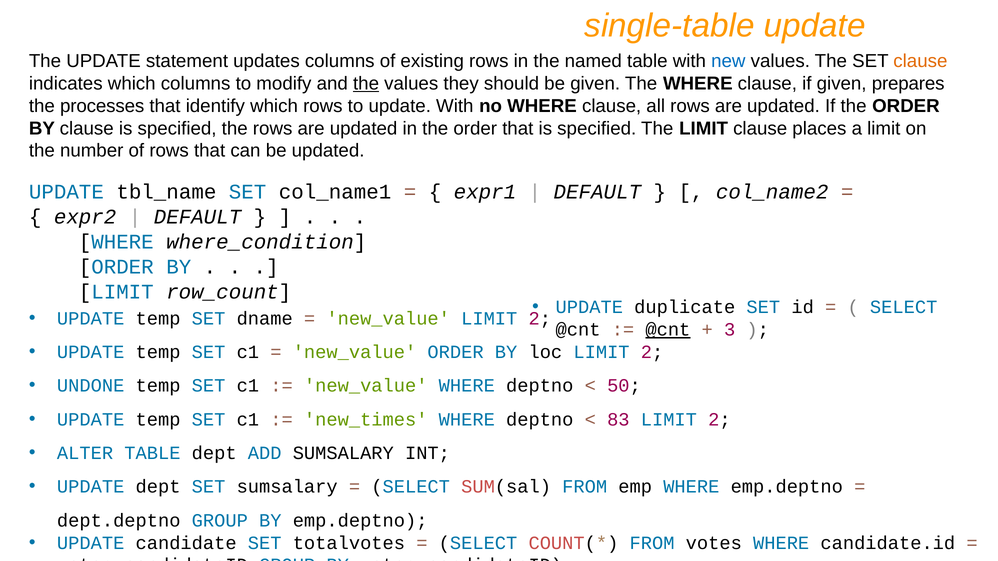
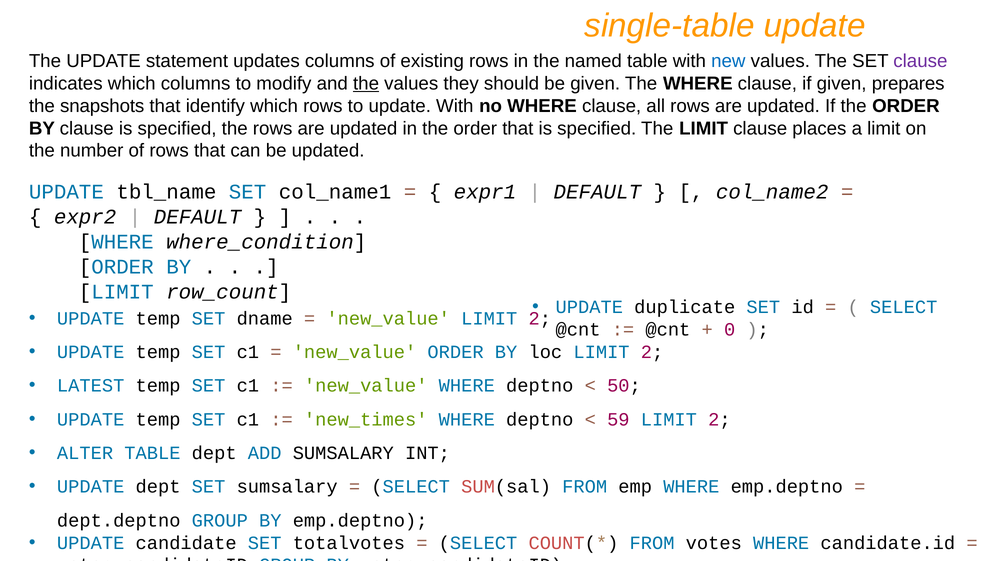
clause at (920, 61) colour: orange -> purple
processes: processes -> snapshots
@cnt at (668, 330) underline: present -> none
3: 3 -> 0
UNDONE: UNDONE -> LATEST
83: 83 -> 59
